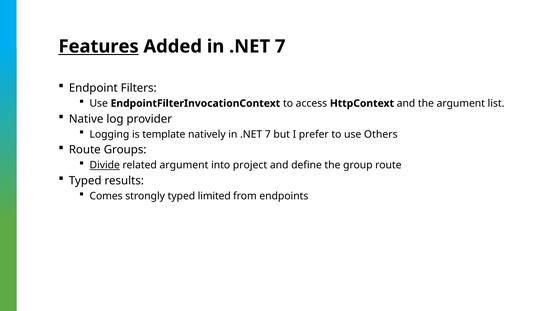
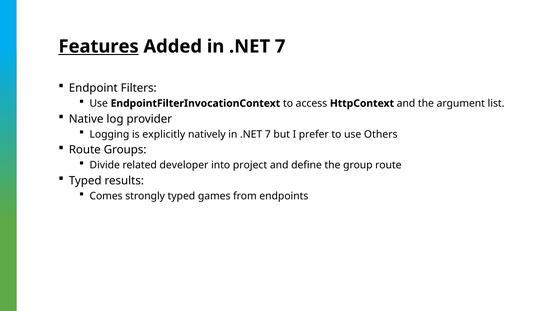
template: template -> explicitly
Divide underline: present -> none
related argument: argument -> developer
limited: limited -> games
